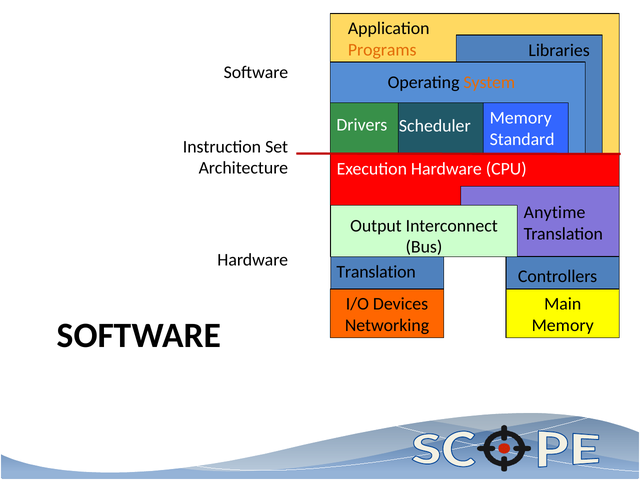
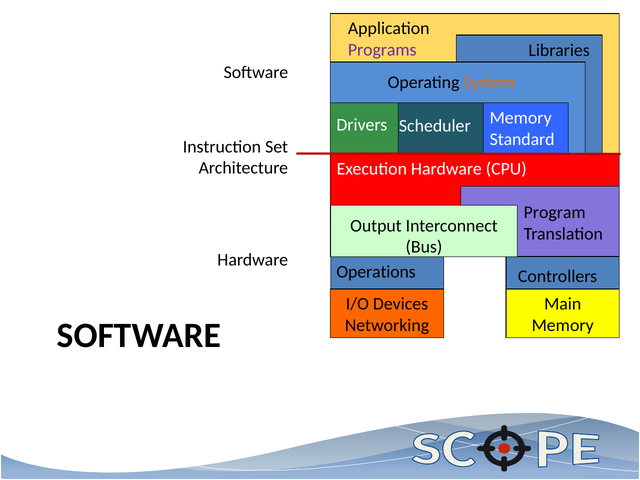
Programs colour: orange -> purple
Anytime: Anytime -> Program
Translation at (376, 272): Translation -> Operations
